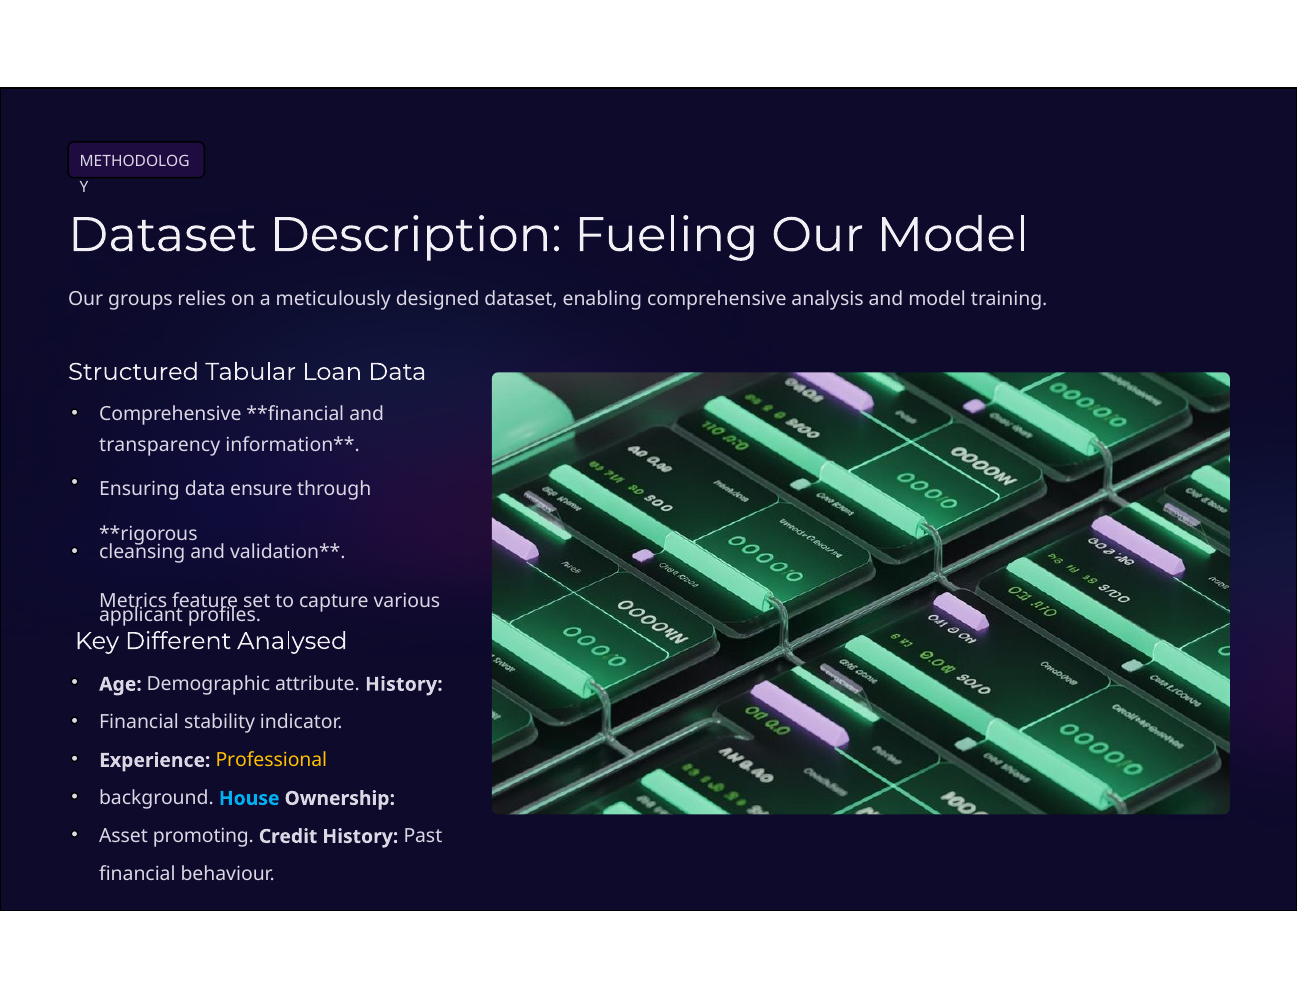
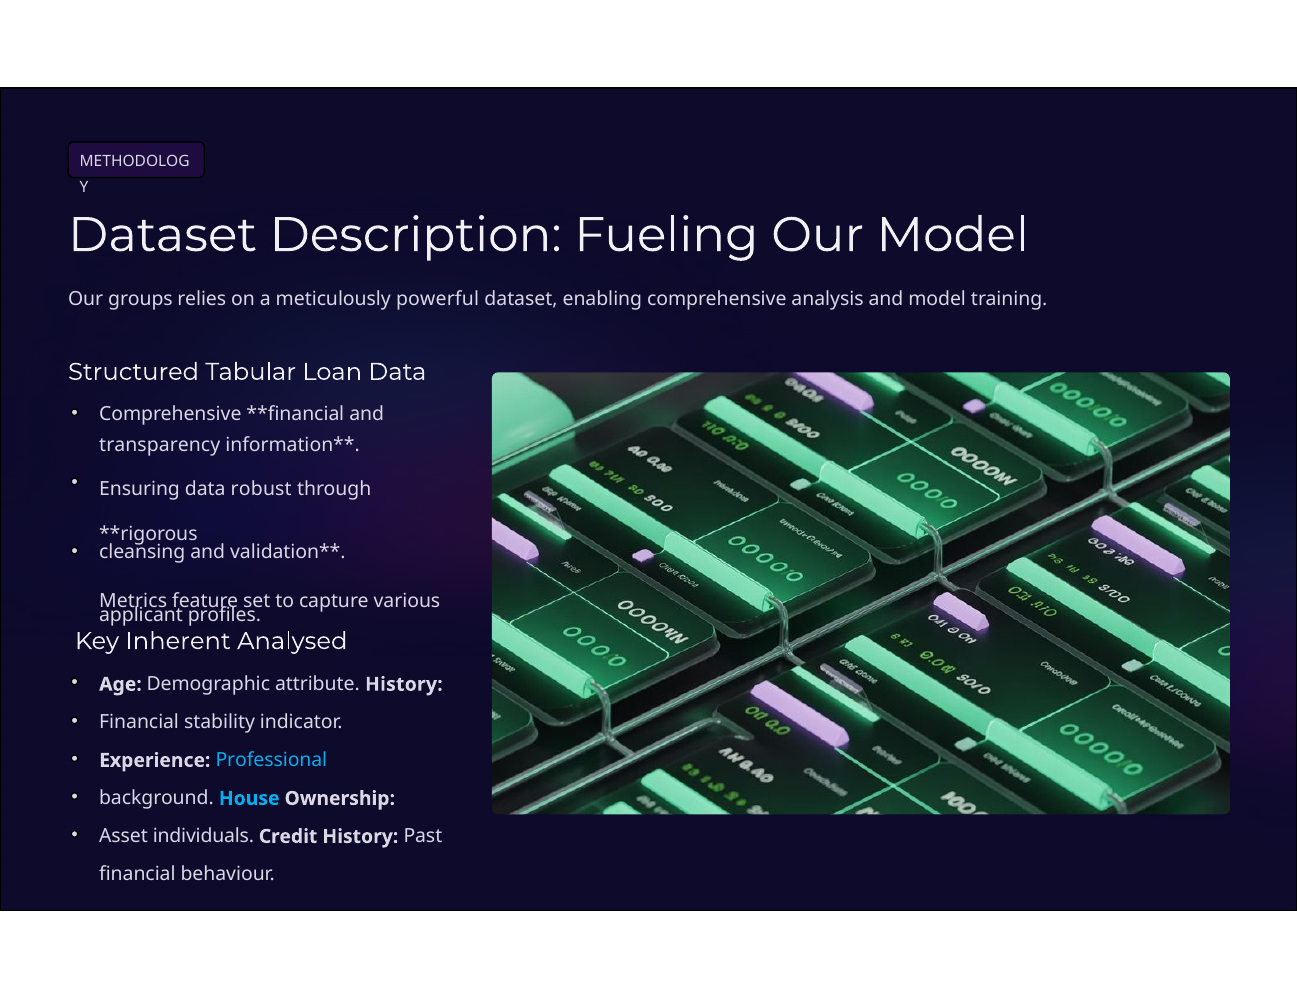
designed: designed -> powerful
ensure: ensure -> robust
Different: Different -> Inherent
Professional colour: yellow -> light blue
promoting: promoting -> individuals
